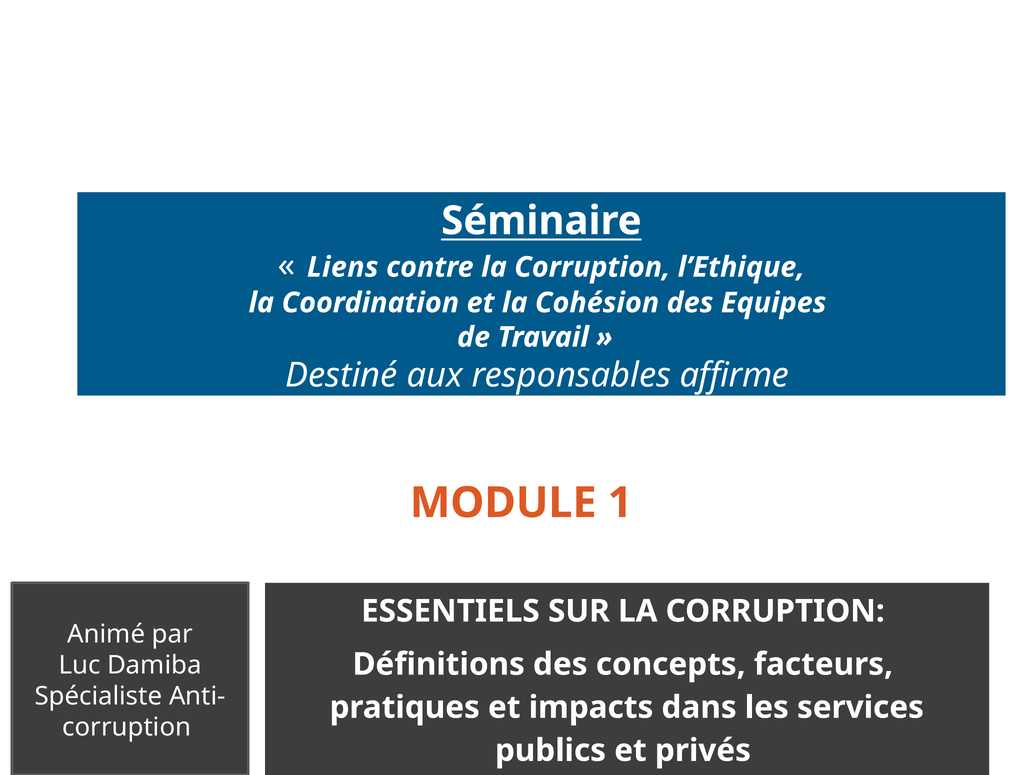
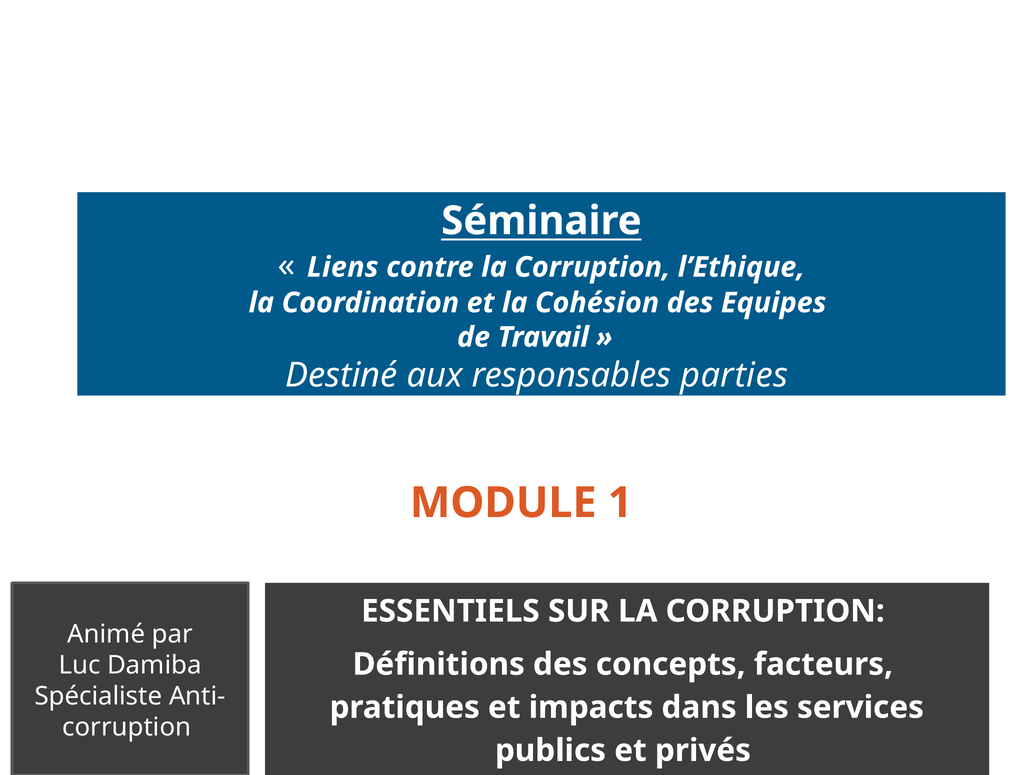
affirme: affirme -> parties
